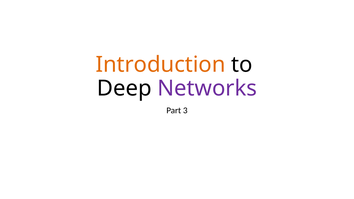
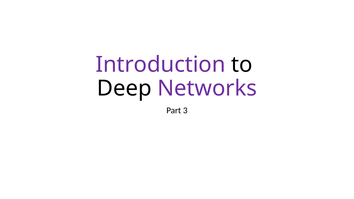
Introduction colour: orange -> purple
